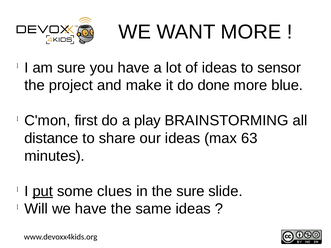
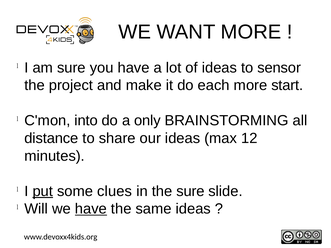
done: done -> each
blue: blue -> start
first: first -> into
play: play -> only
63: 63 -> 12
have at (91, 209) underline: none -> present
